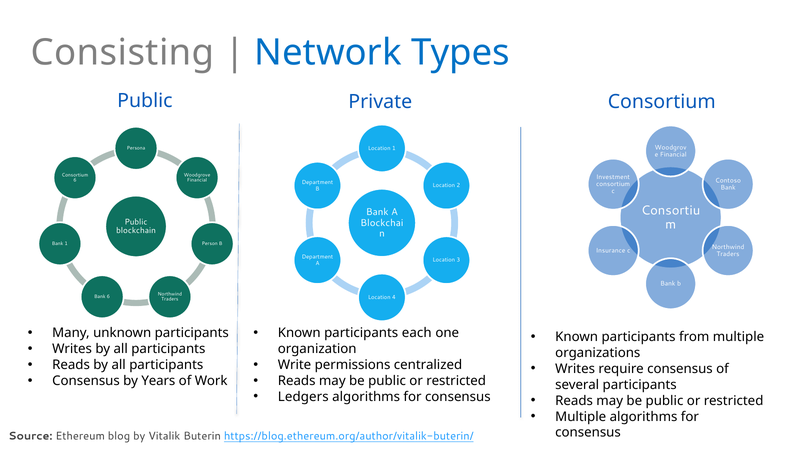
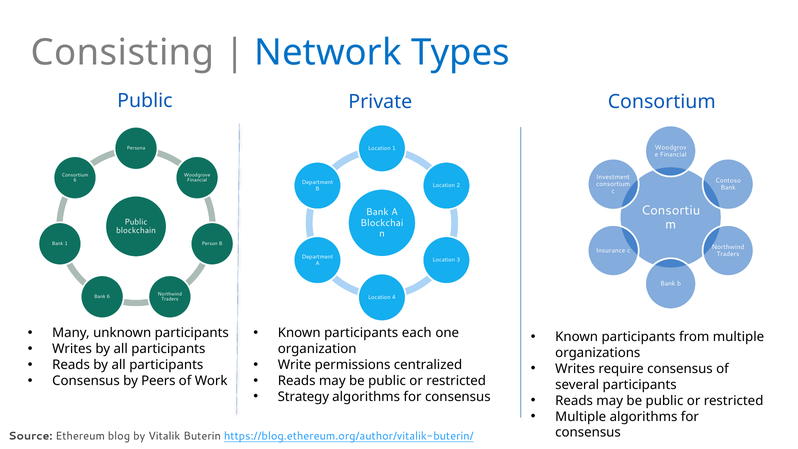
Years: Years -> Peers
Ledgers: Ledgers -> Strategy
